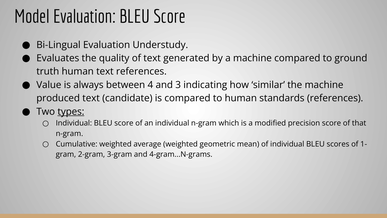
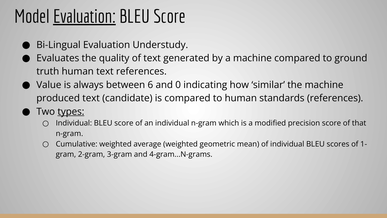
Evaluation at (84, 17) underline: none -> present
4: 4 -> 6
3: 3 -> 0
